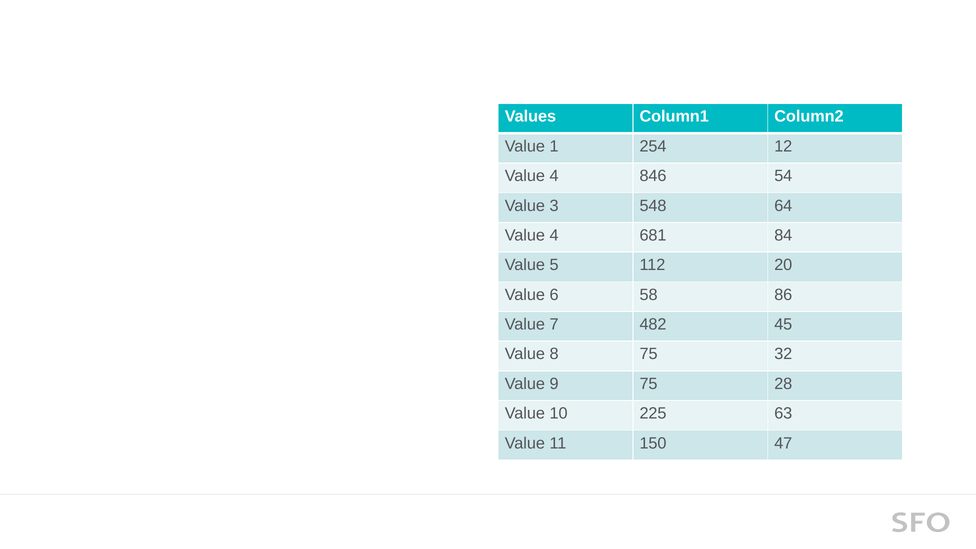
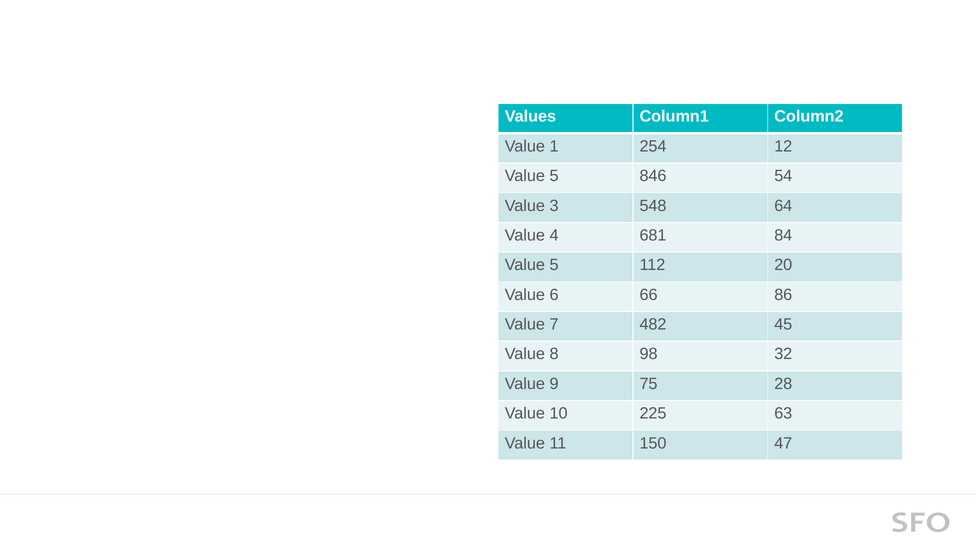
4 at (554, 176): 4 -> 5
58: 58 -> 66
8 75: 75 -> 98
